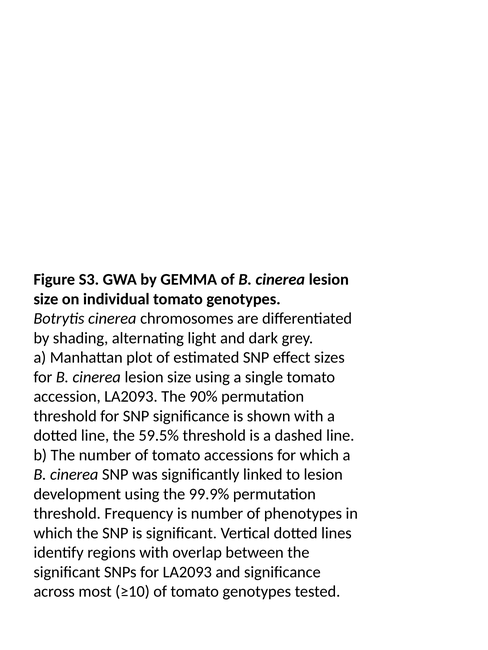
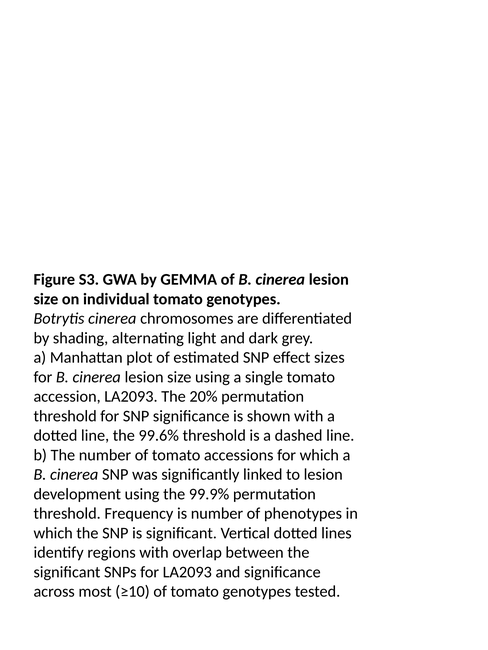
90%: 90% -> 20%
59.5%: 59.5% -> 99.6%
